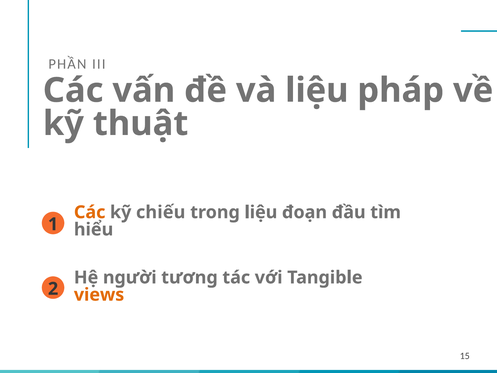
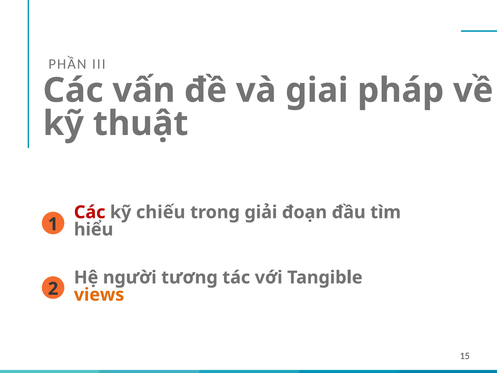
và liệu: liệu -> giai
Các at (90, 212) colour: orange -> red
trong liệu: liệu -> giải
